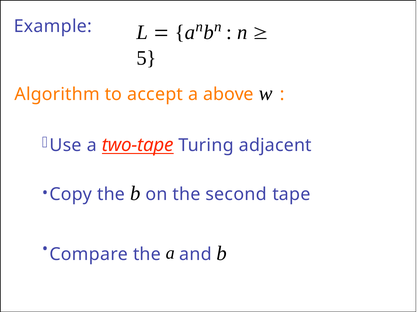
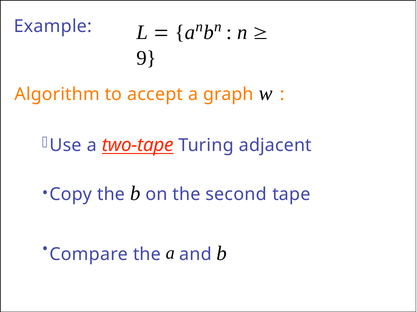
5: 5 -> 9
above: above -> graph
